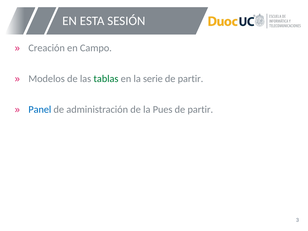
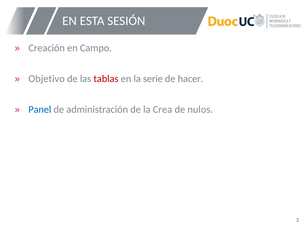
Modelos: Modelos -> Objetivo
tablas colour: green -> red
partir at (190, 79): partir -> hacer
Pues: Pues -> Crea
partir at (200, 110): partir -> nulos
